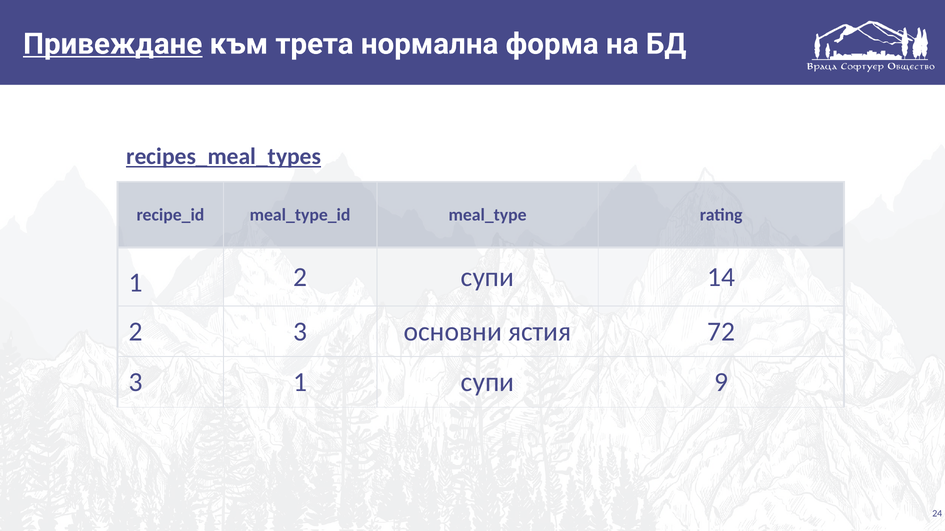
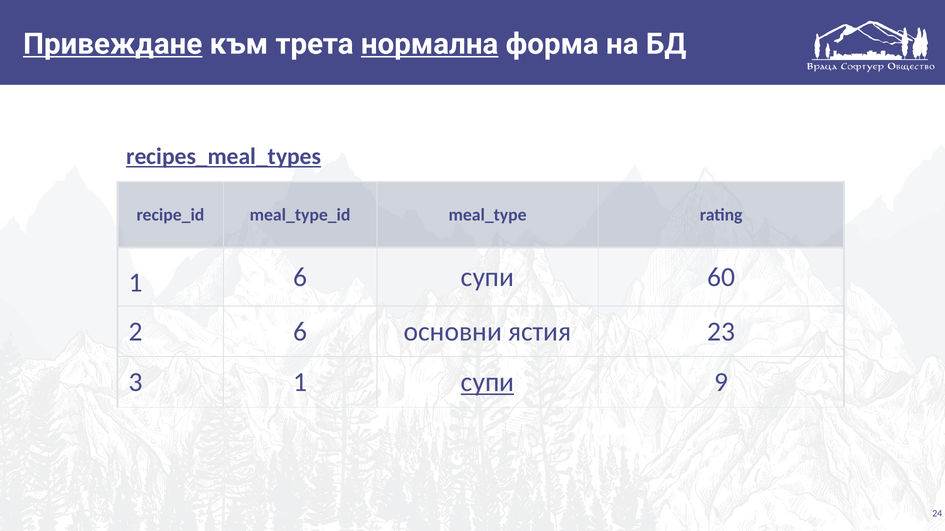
нормална underline: none -> present
1 2: 2 -> 6
14: 14 -> 60
2 3: 3 -> 6
72: 72 -> 23
супи at (488, 383) underline: none -> present
